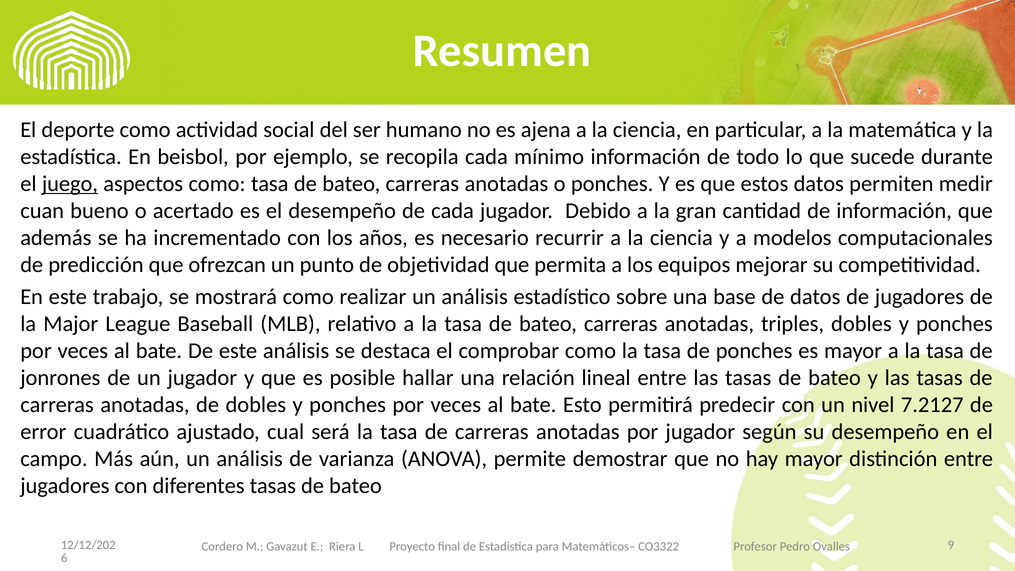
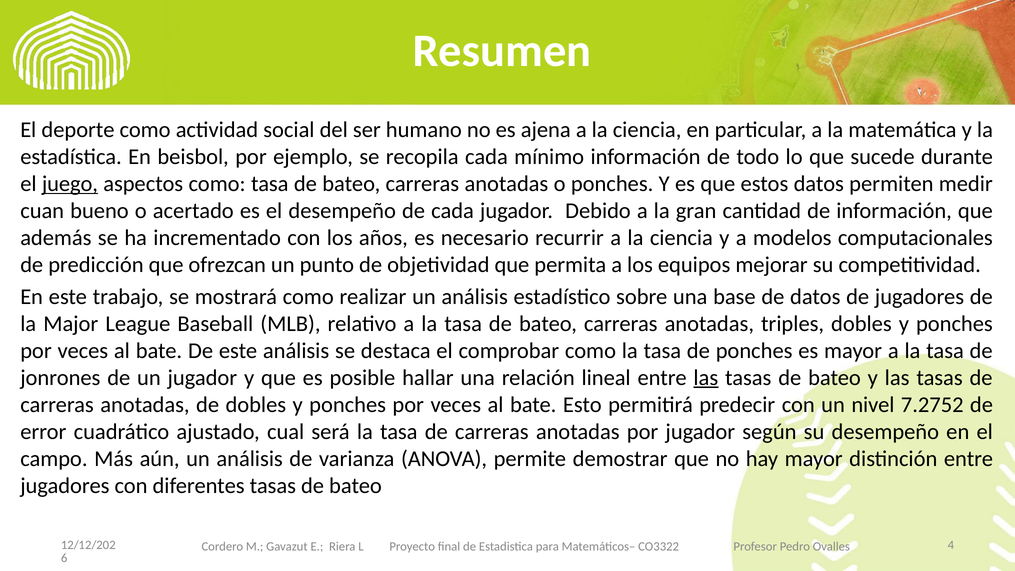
las at (706, 378) underline: none -> present
7.2127: 7.2127 -> 7.2752
9: 9 -> 4
